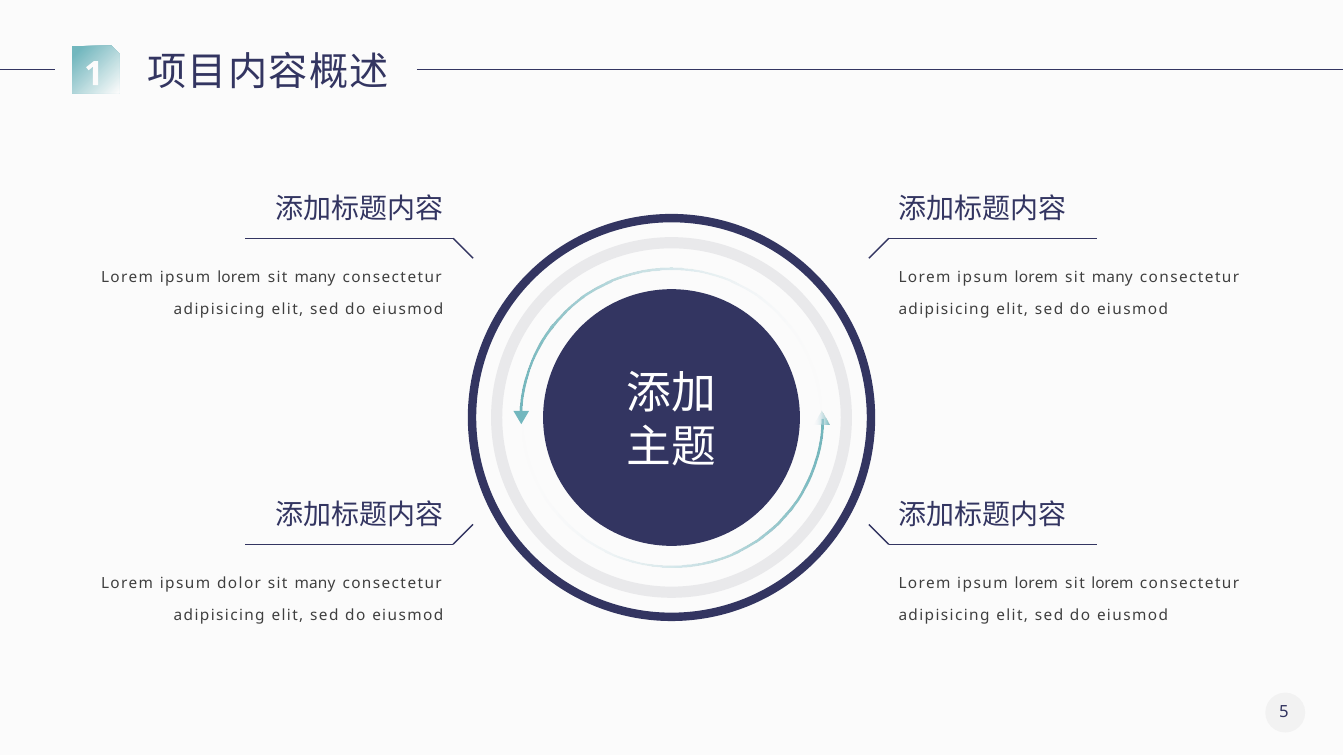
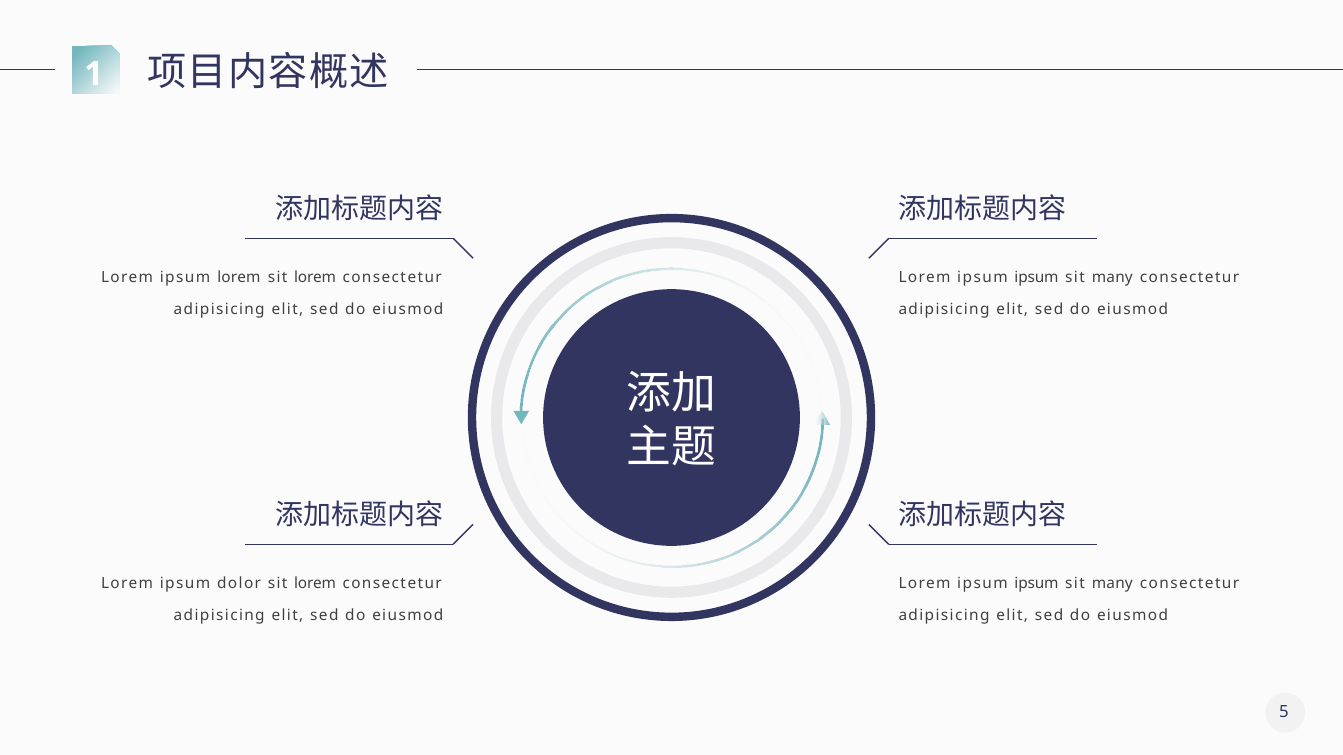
many at (315, 278): many -> lorem
lorem at (1036, 278): lorem -> ipsum
dolor sit many: many -> lorem
lorem at (1036, 584): lorem -> ipsum
lorem at (1113, 584): lorem -> many
